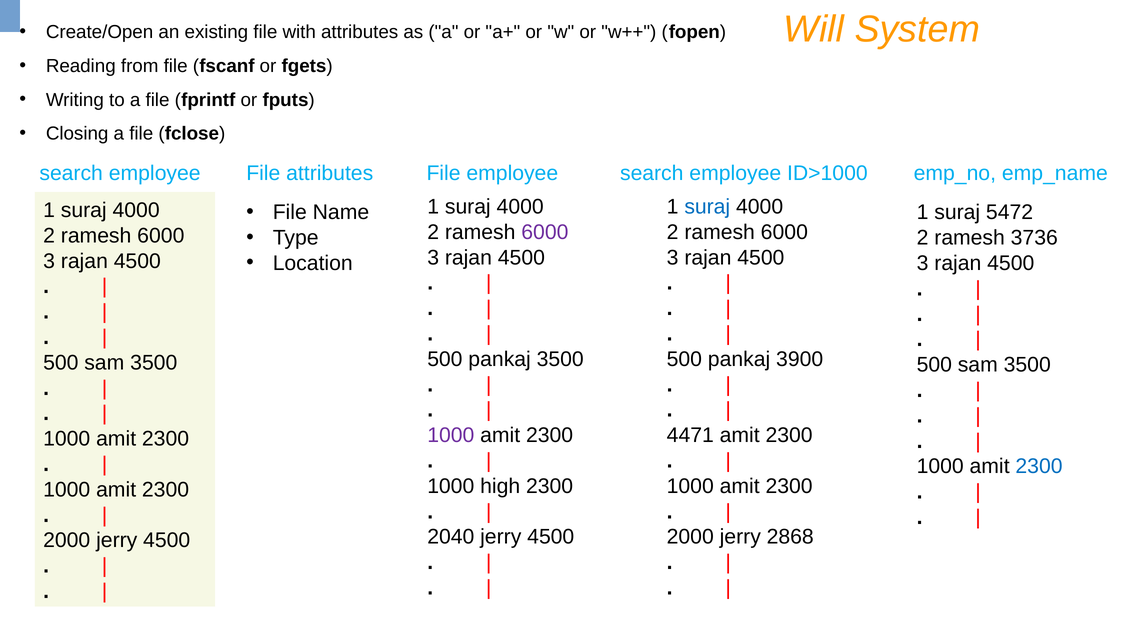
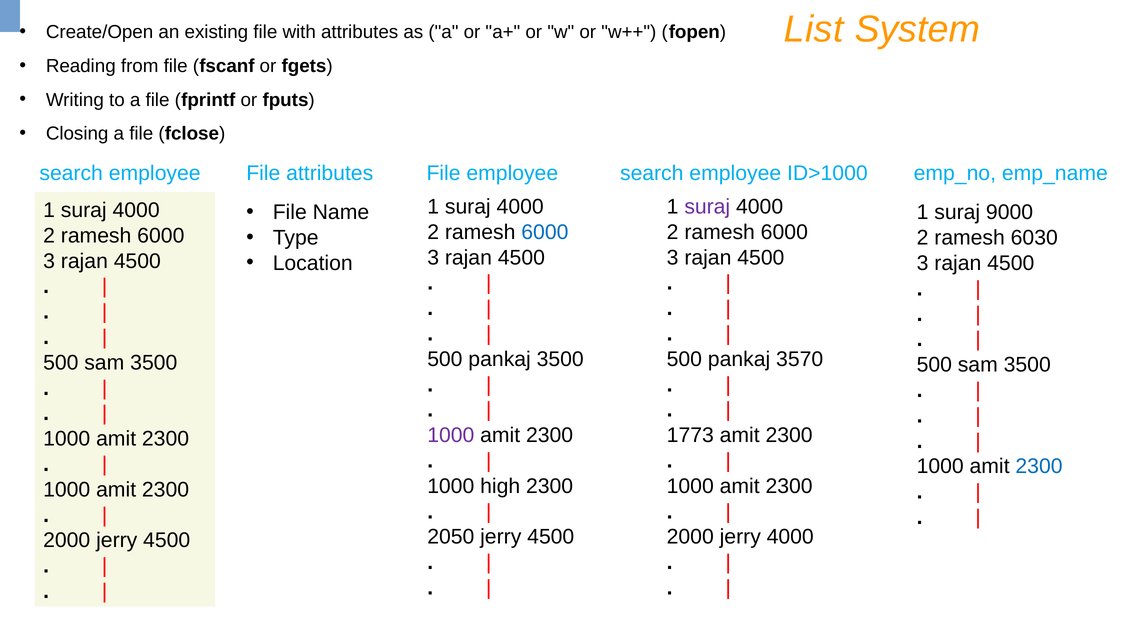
Will: Will -> List
suraj at (707, 207) colour: blue -> purple
5472: 5472 -> 9000
6000 at (545, 232) colour: purple -> blue
3736: 3736 -> 6030
3900: 3900 -> 3570
4471: 4471 -> 1773
2040: 2040 -> 2050
jerry 2868: 2868 -> 4000
